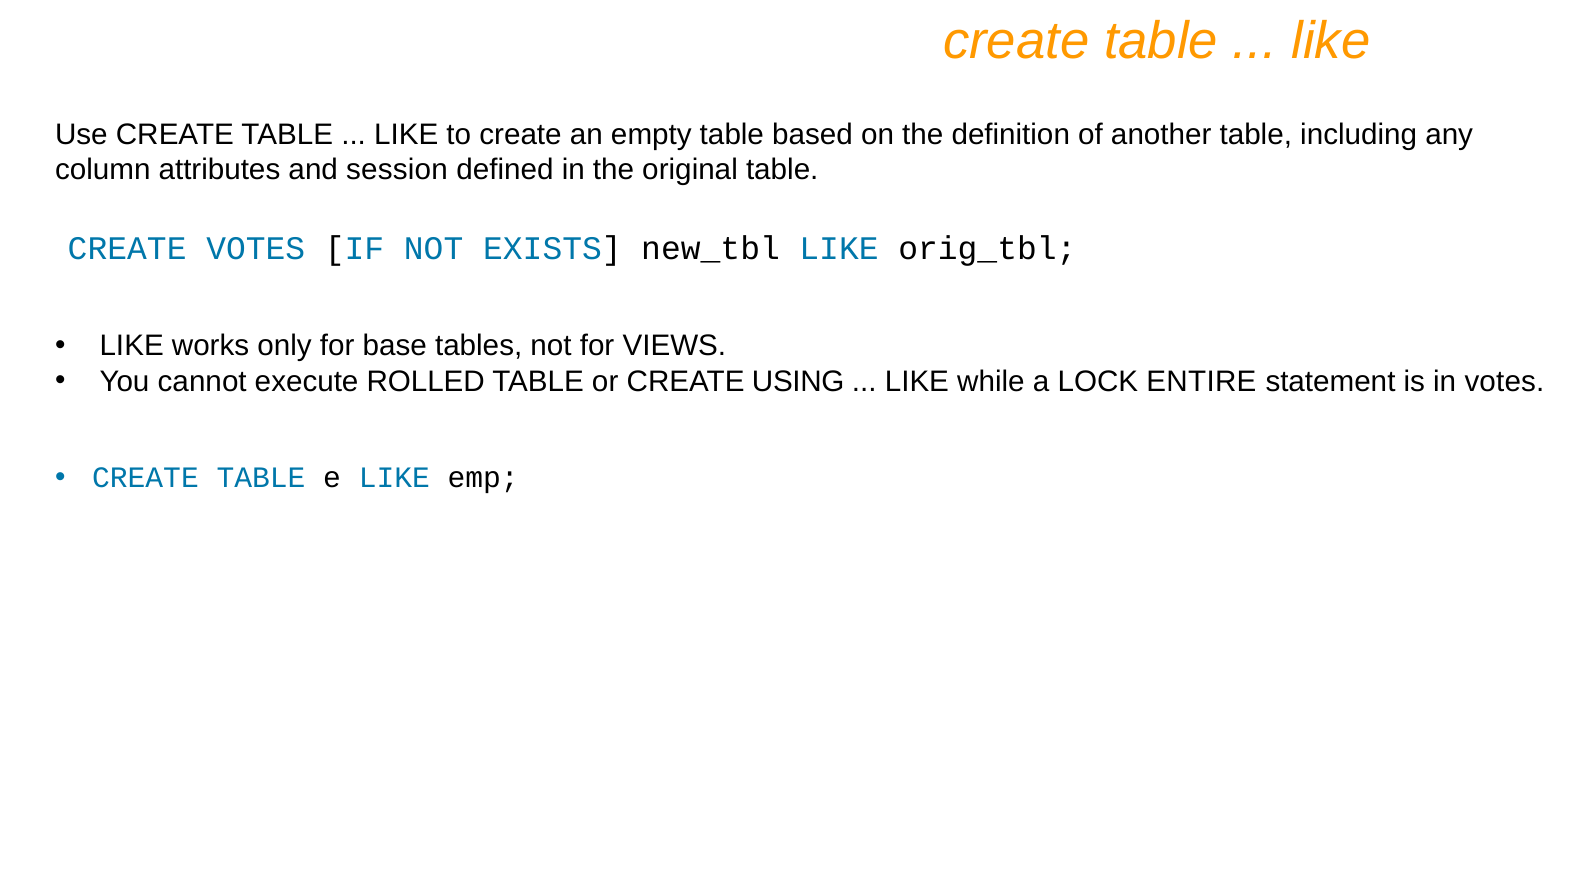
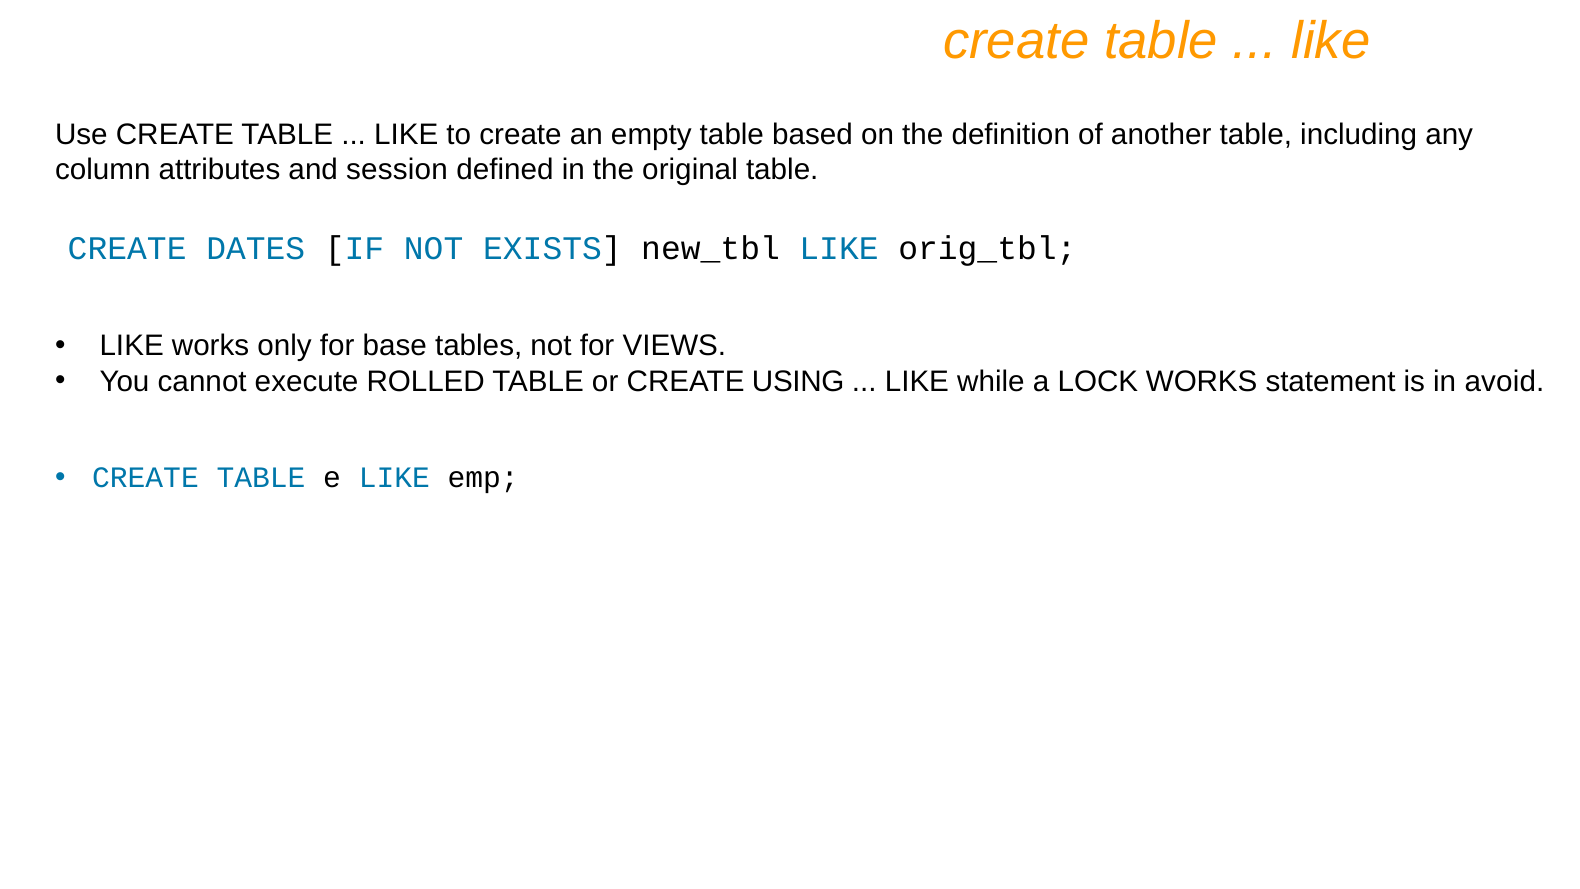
CREATE VOTES: VOTES -> DATES
LOCK ENTIRE: ENTIRE -> WORKS
in votes: votes -> avoid
